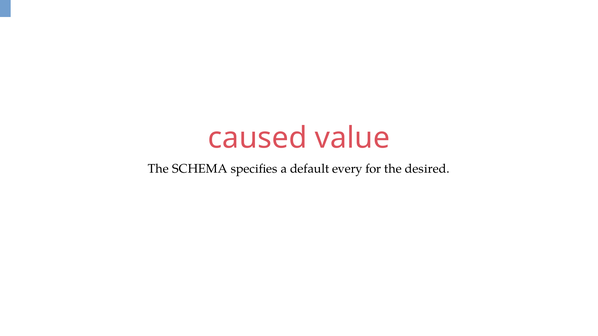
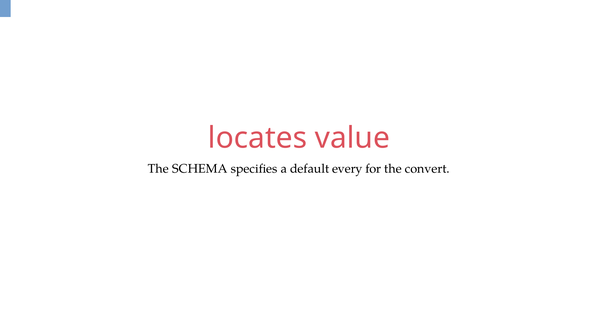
caused: caused -> locates
desired: desired -> convert
